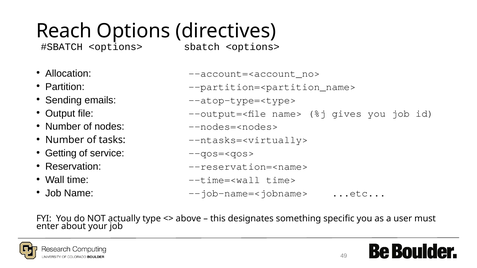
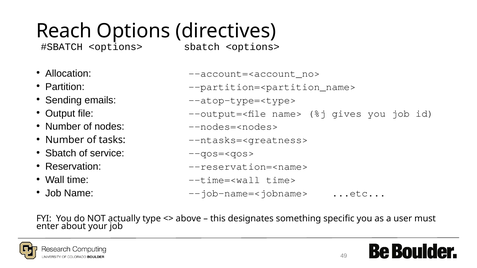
--ntasks=<virtually>: --ntasks=<virtually> -> --ntasks=<greatness>
Getting at (61, 153): Getting -> Sbatch
